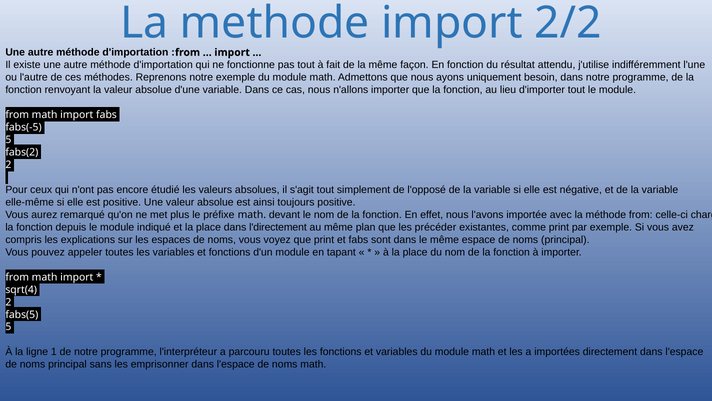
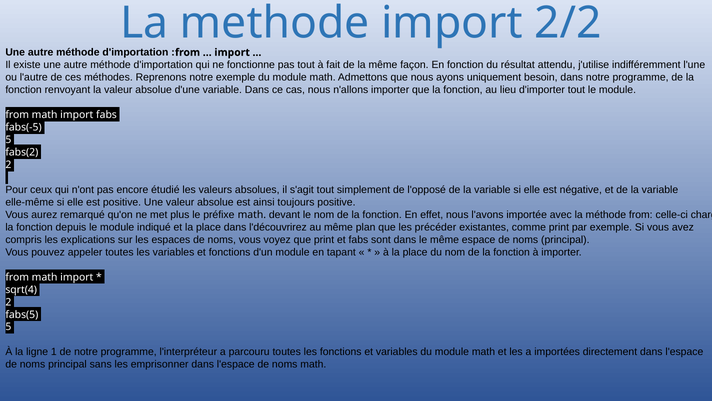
l'directement: l'directement -> l'découvrirez
